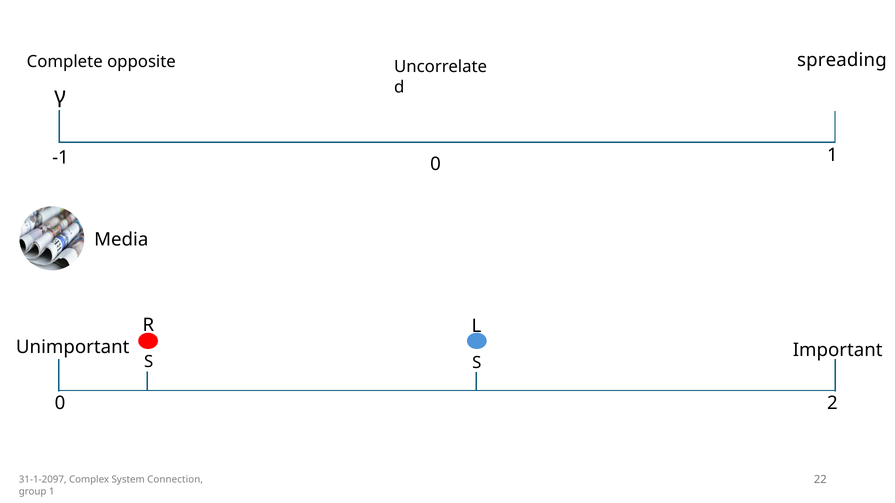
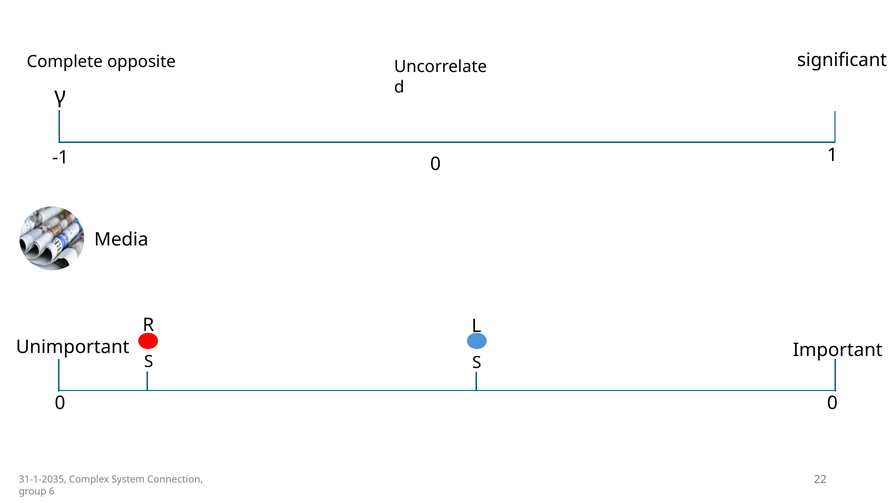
spreading: spreading -> significant
0 2: 2 -> 0
31-1-2097: 31-1-2097 -> 31-1-2035
group 1: 1 -> 6
